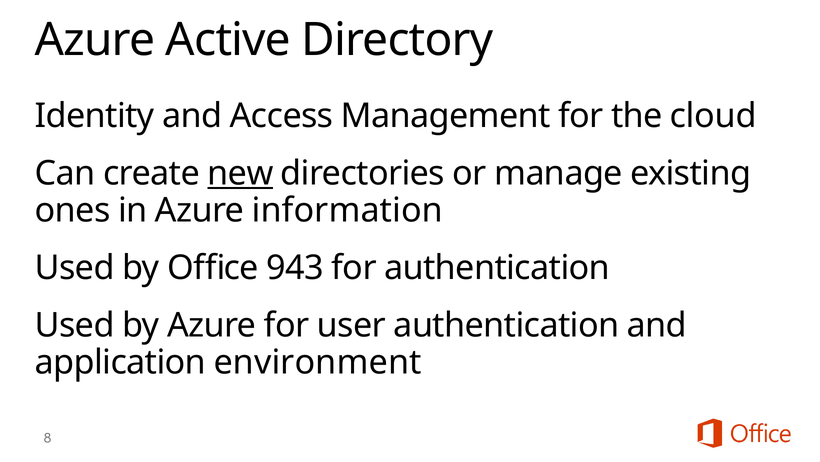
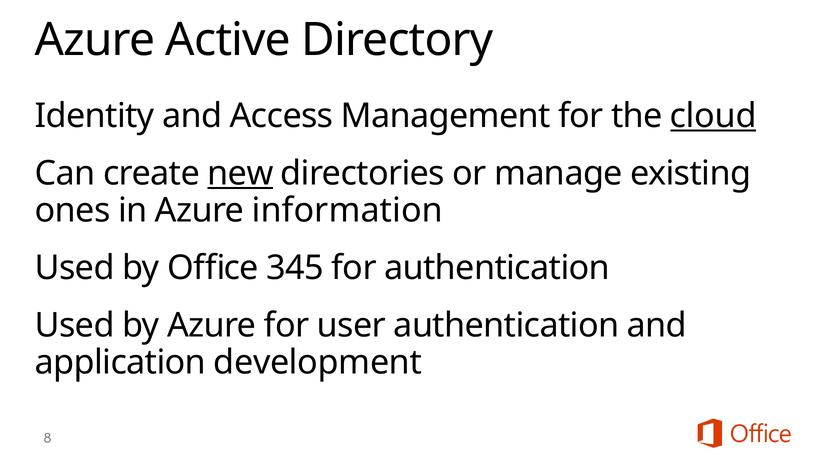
cloud underline: none -> present
943: 943 -> 345
environment: environment -> development
